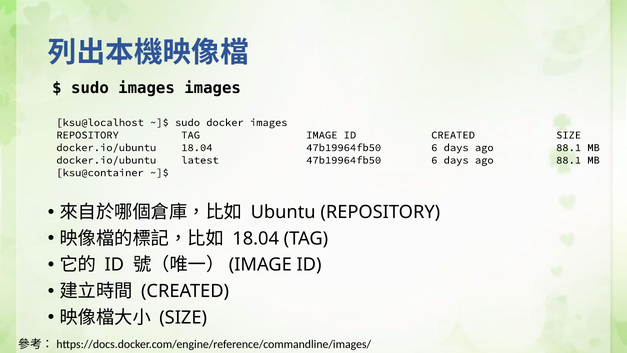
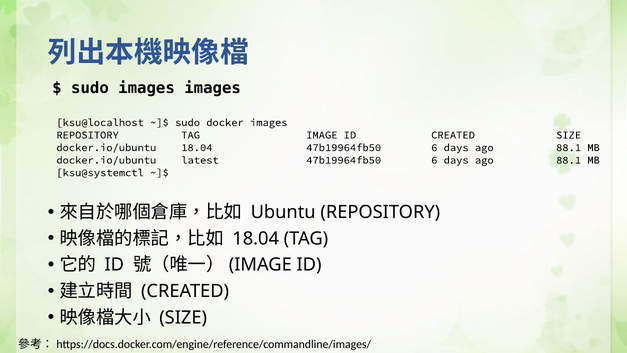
ksu@container: ksu@container -> ksu@systemctl
